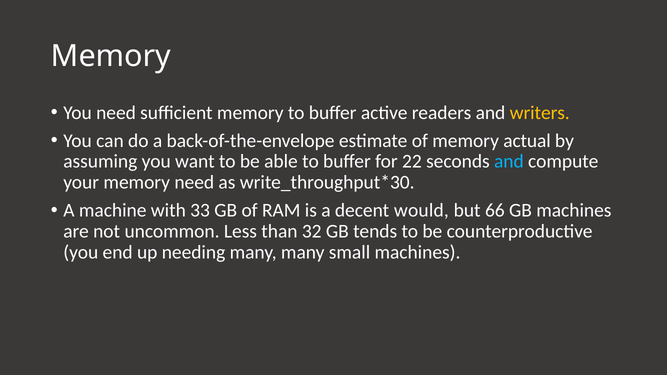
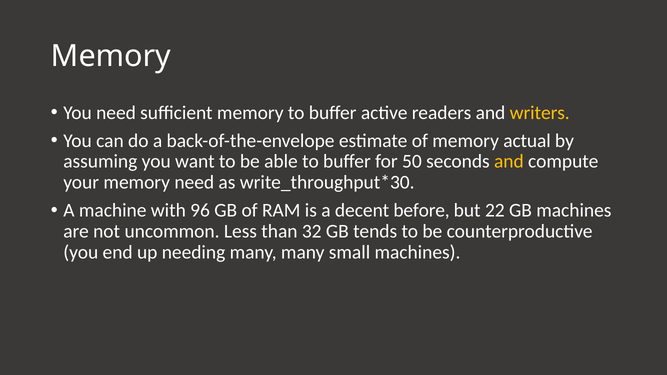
22: 22 -> 50
and at (509, 162) colour: light blue -> yellow
33: 33 -> 96
would: would -> before
66: 66 -> 22
